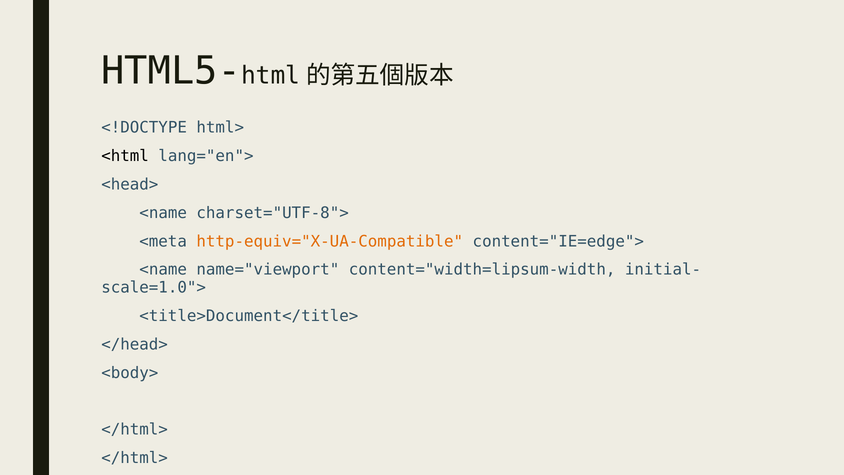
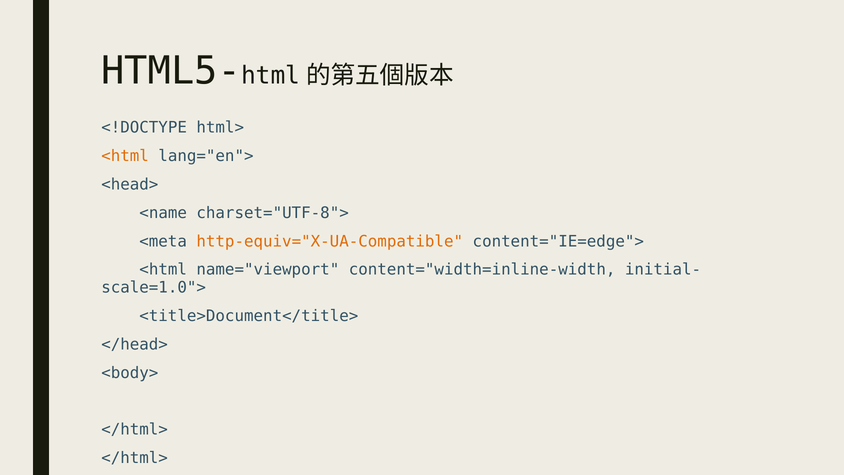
<html at (125, 156) colour: black -> orange
<name at (163, 270): <name -> <html
content="width=lipsum-width: content="width=lipsum-width -> content="width=inline-width
